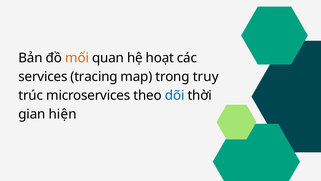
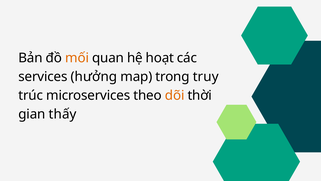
tracing: tracing -> hưởng
dõi colour: blue -> orange
hiện: hiện -> thấy
